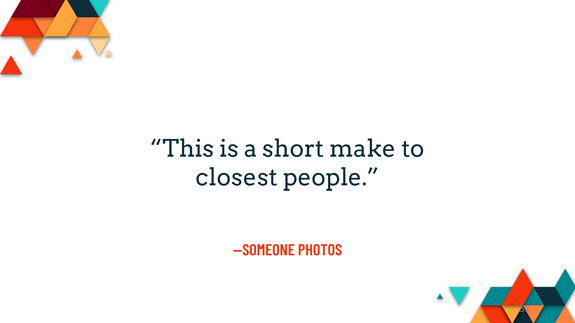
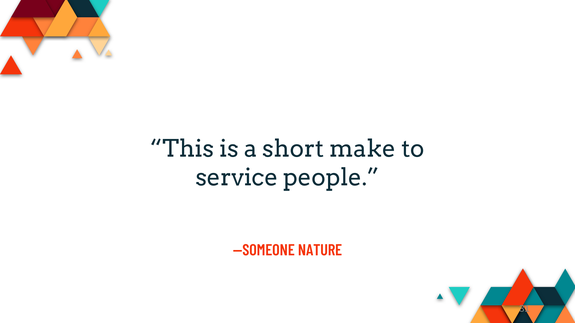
closest: closest -> service
PHOTOS: PHOTOS -> NATURE
